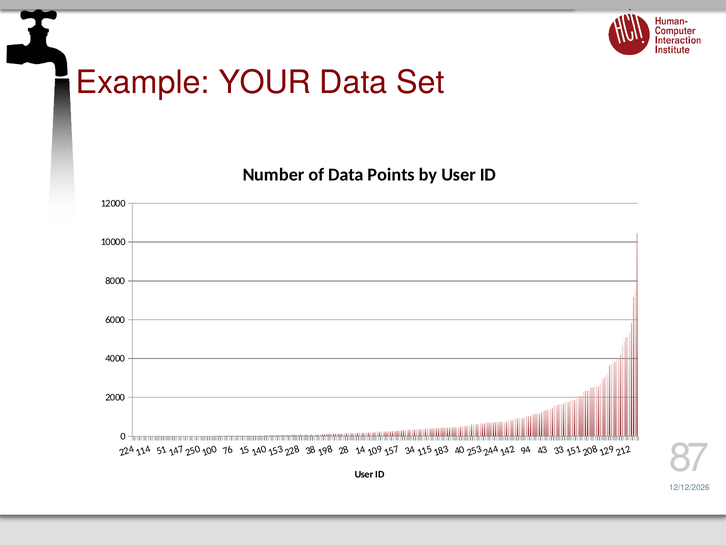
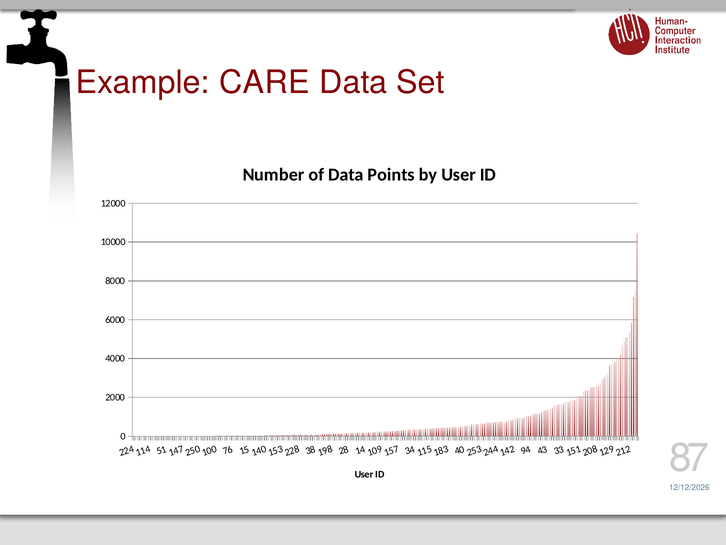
YOUR: YOUR -> CARE
